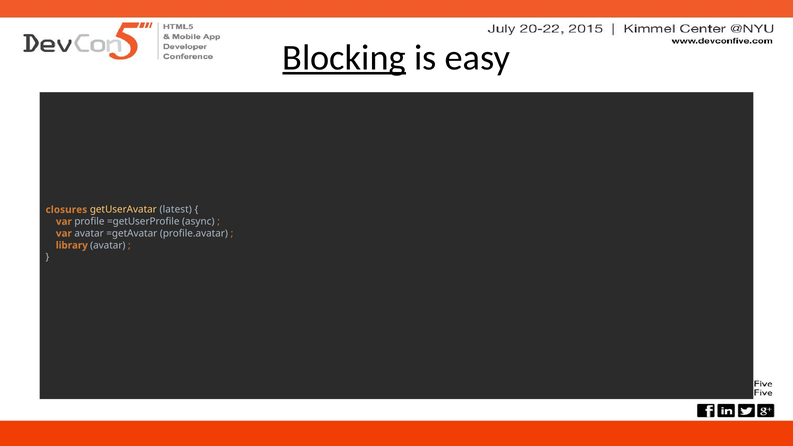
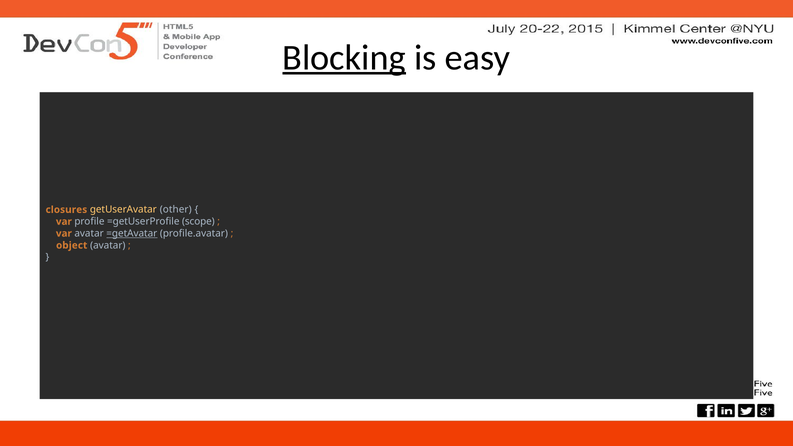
latest: latest -> other
async: async -> scope
=getAvatar underline: none -> present
library: library -> object
